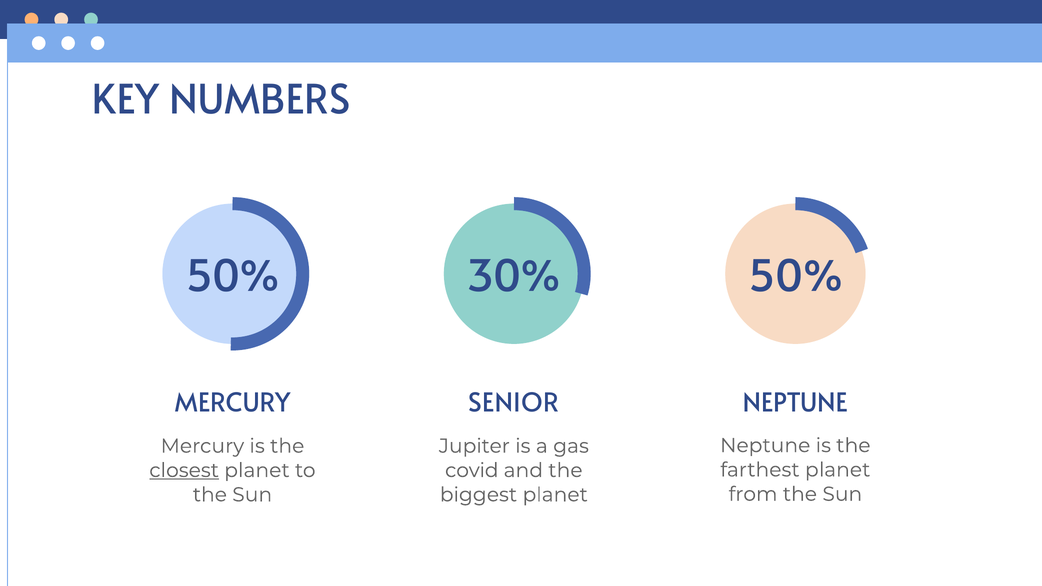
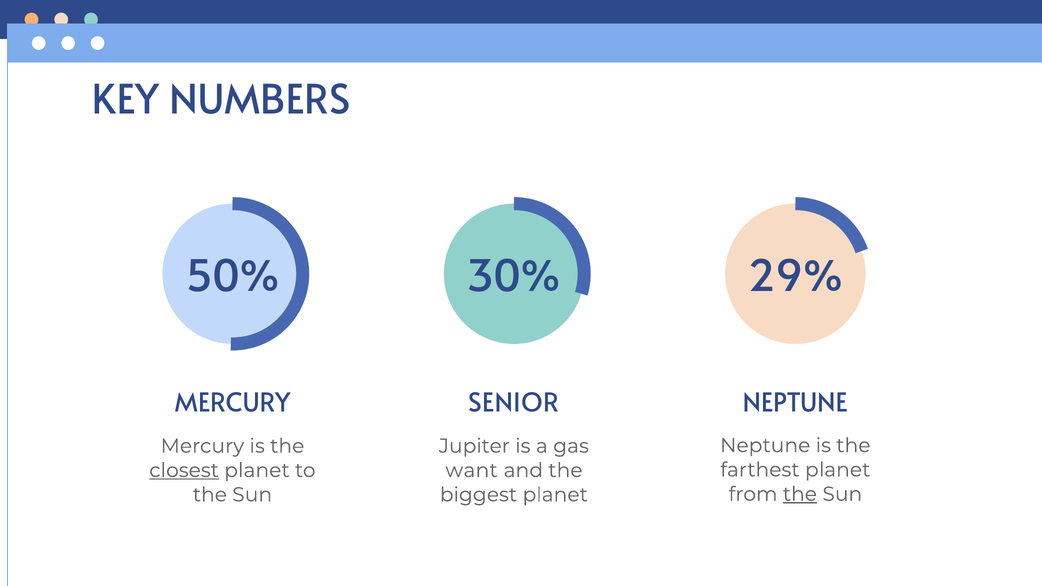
50% at (796, 277): 50% -> 29%
covid: covid -> want
the at (800, 494) underline: none -> present
